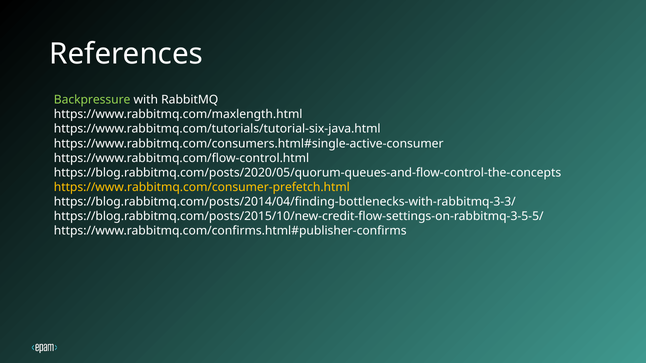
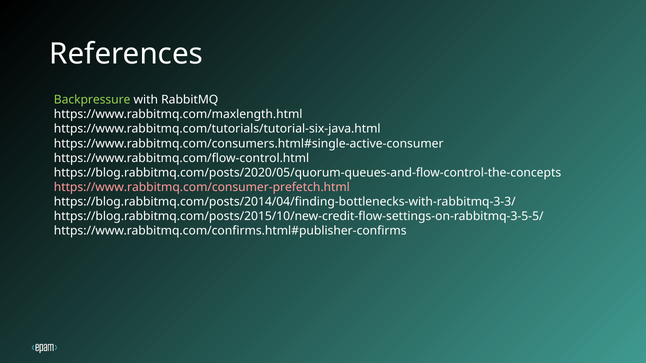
https://www.rabbitmq.com/consumer-prefetch.html colour: yellow -> pink
